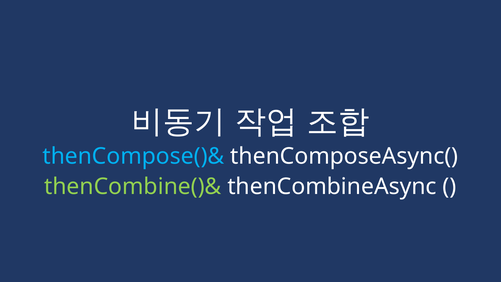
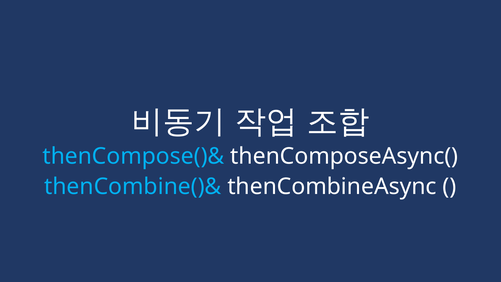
thenCombine()& colour: light green -> light blue
